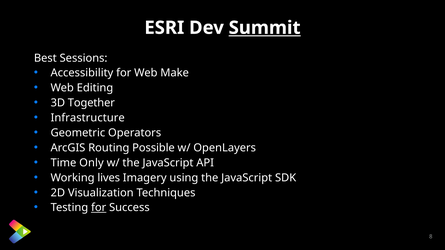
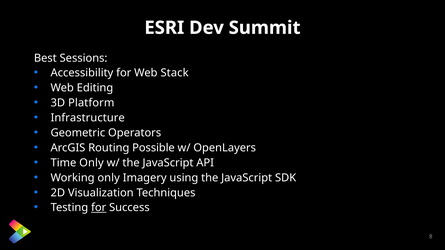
Summit underline: present -> none
Make: Make -> Stack
Together: Together -> Platform
Working lives: lives -> only
